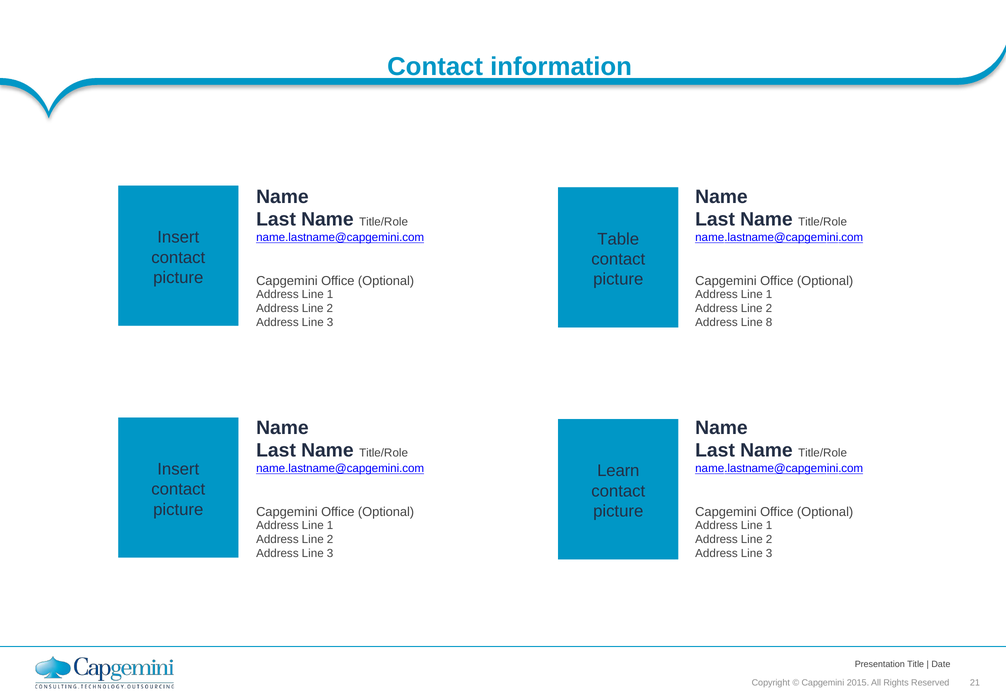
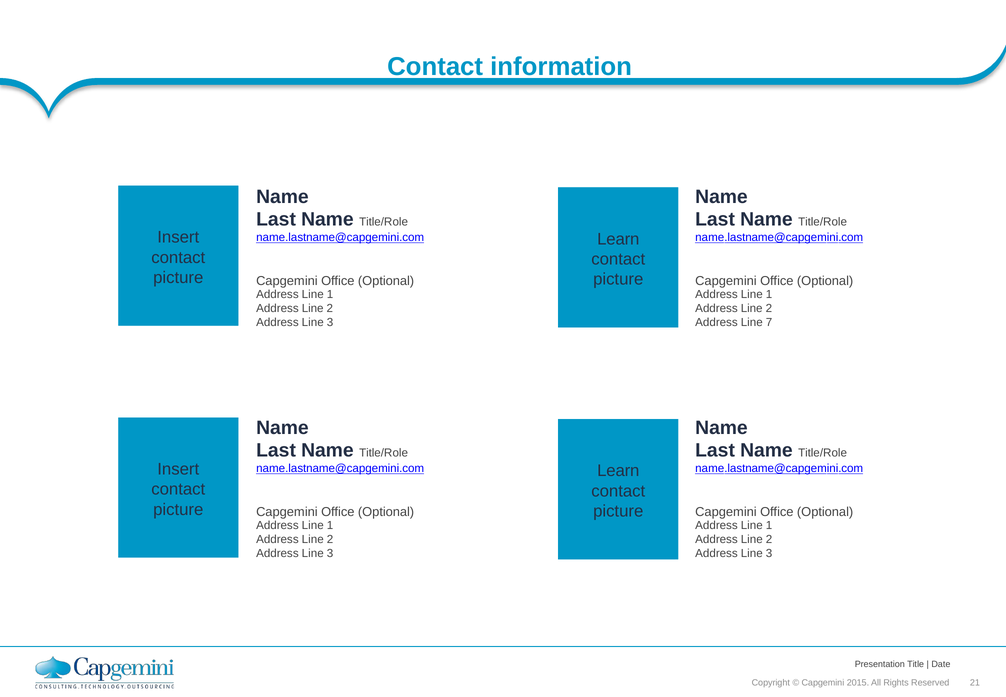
Table at (618, 239): Table -> Learn
8: 8 -> 7
